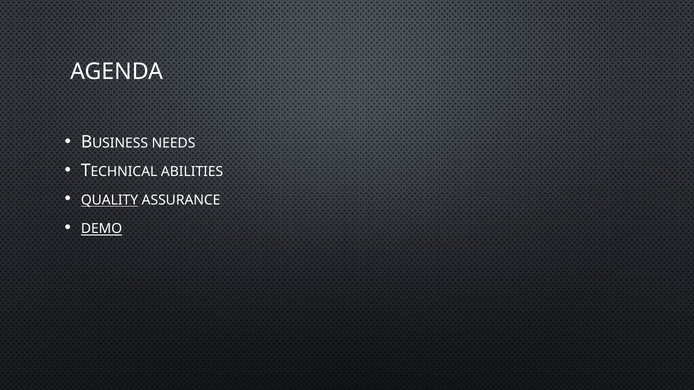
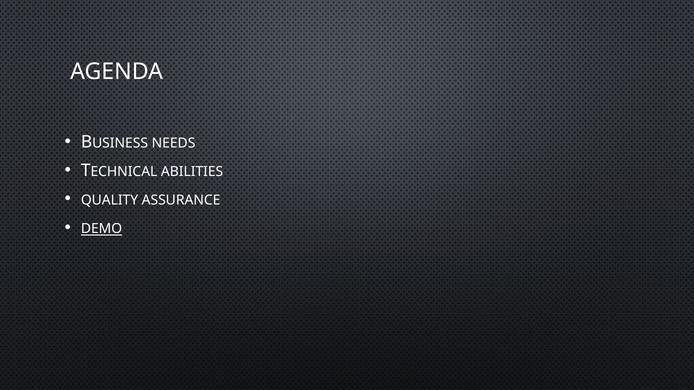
QUALITY underline: present -> none
